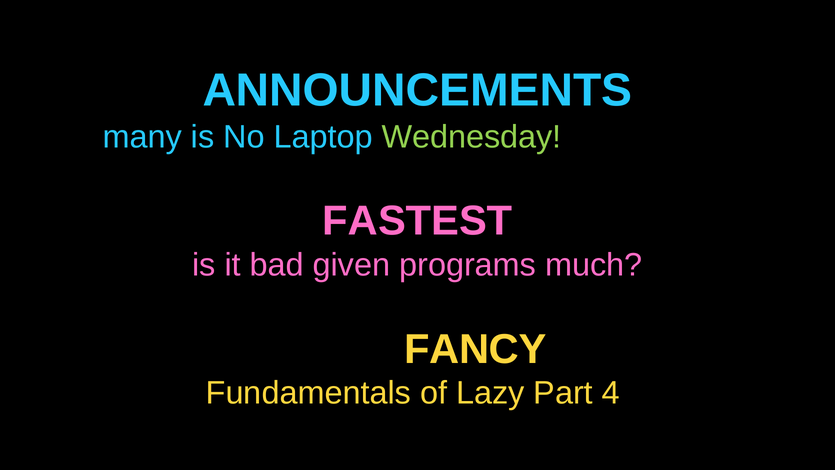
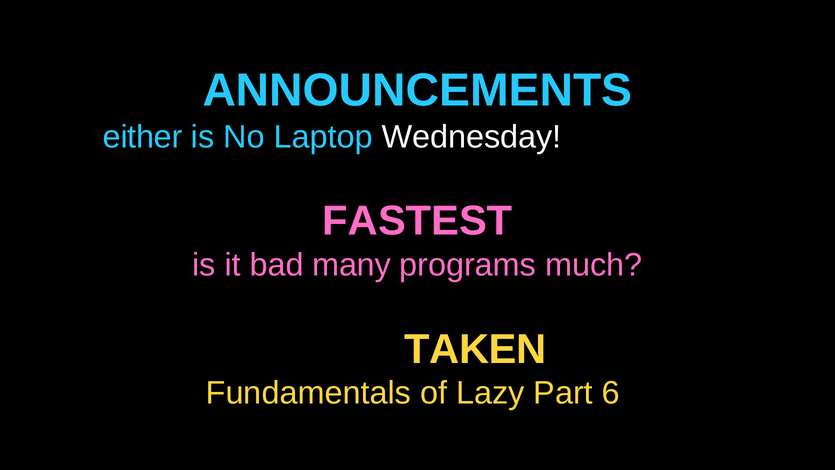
many: many -> either
Wednesday colour: light green -> white
given: given -> many
FANCY: FANCY -> TAKEN
4: 4 -> 6
